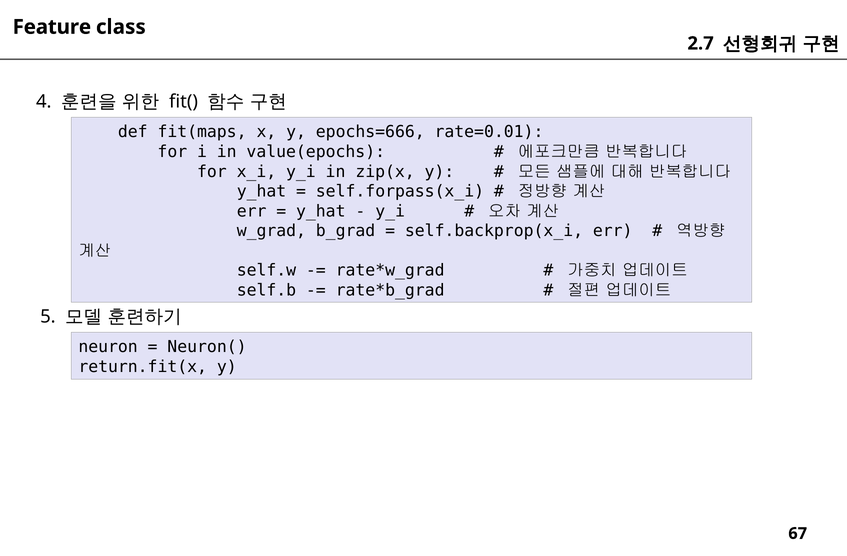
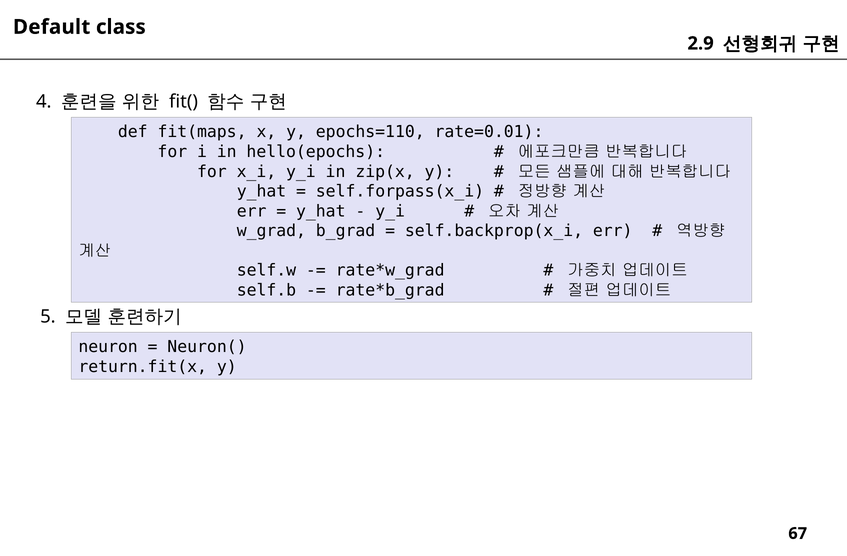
Feature: Feature -> Default
2.7: 2.7 -> 2.9
epochs=666: epochs=666 -> epochs=110
value(epochs: value(epochs -> hello(epochs
